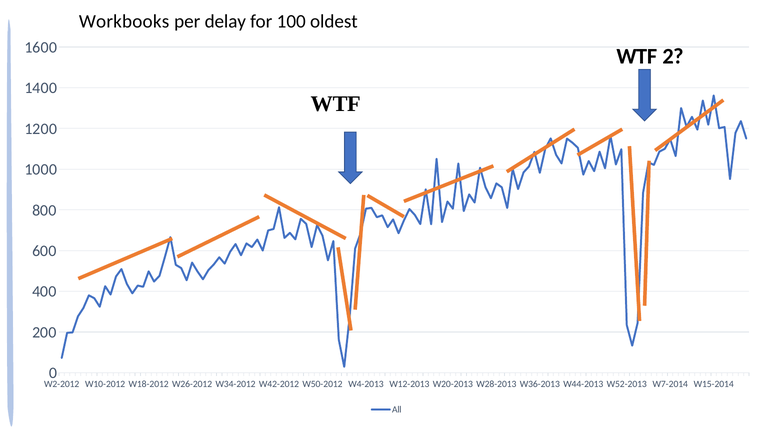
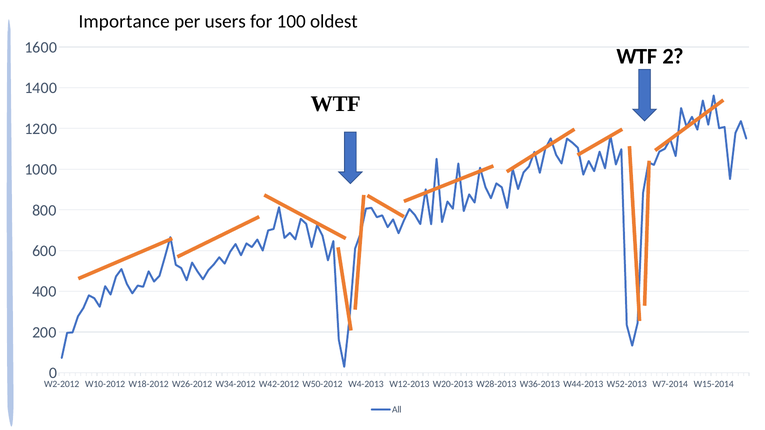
Workbooks: Workbooks -> Importance
delay: delay -> users
